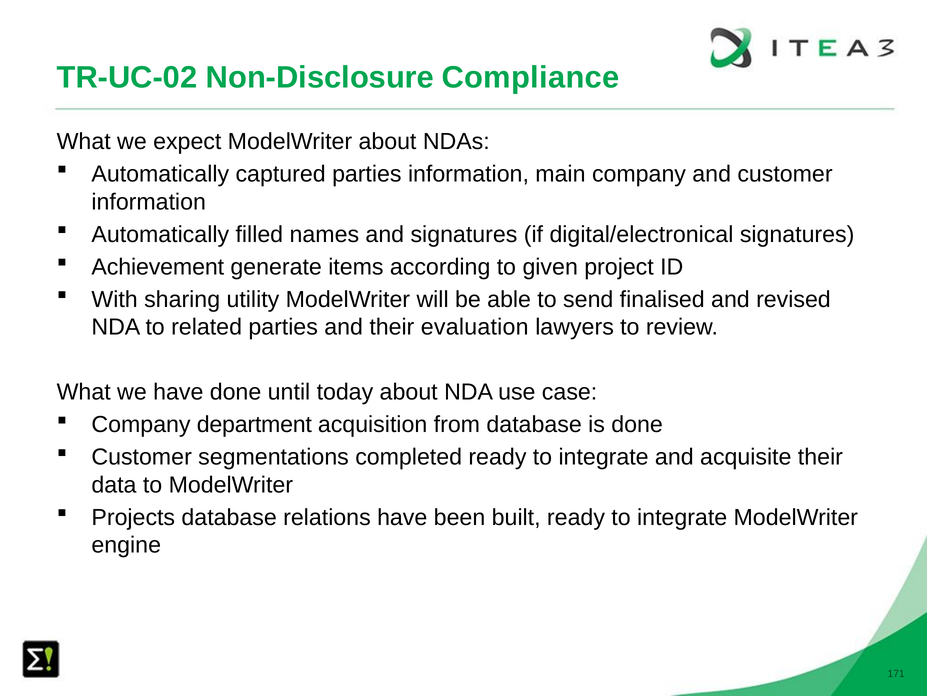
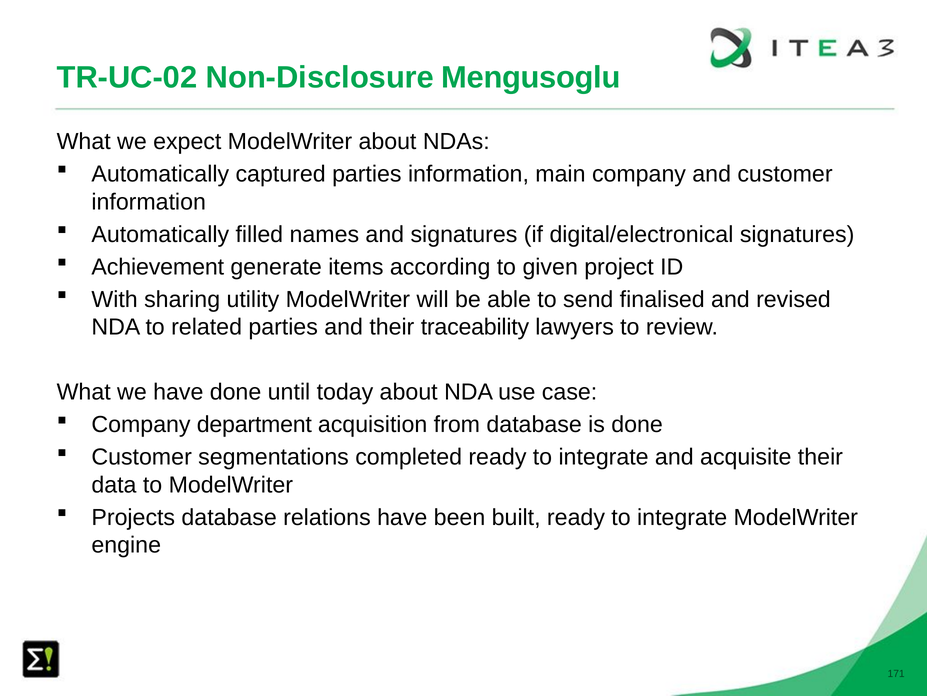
Compliance: Compliance -> Mengusoglu
evaluation: evaluation -> traceability
